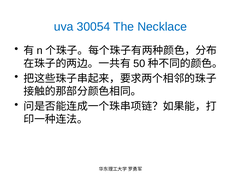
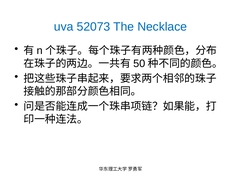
30054: 30054 -> 52073
